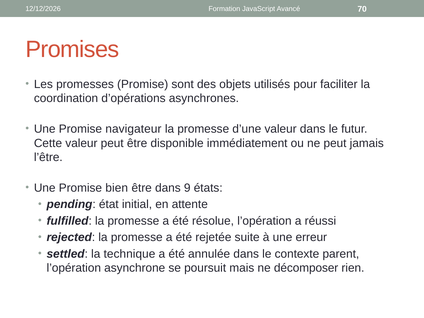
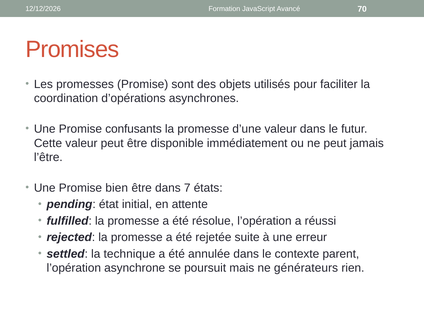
navigateur: navigateur -> confusants
9: 9 -> 7
décomposer: décomposer -> générateurs
